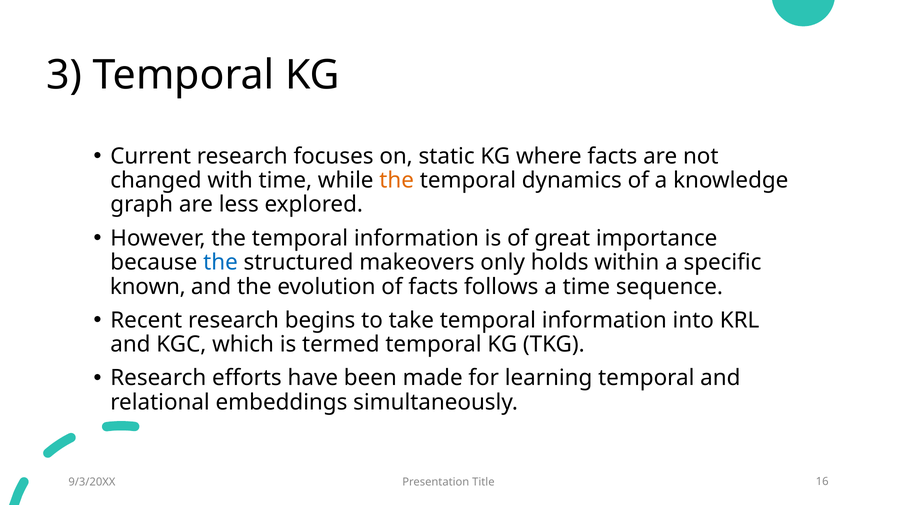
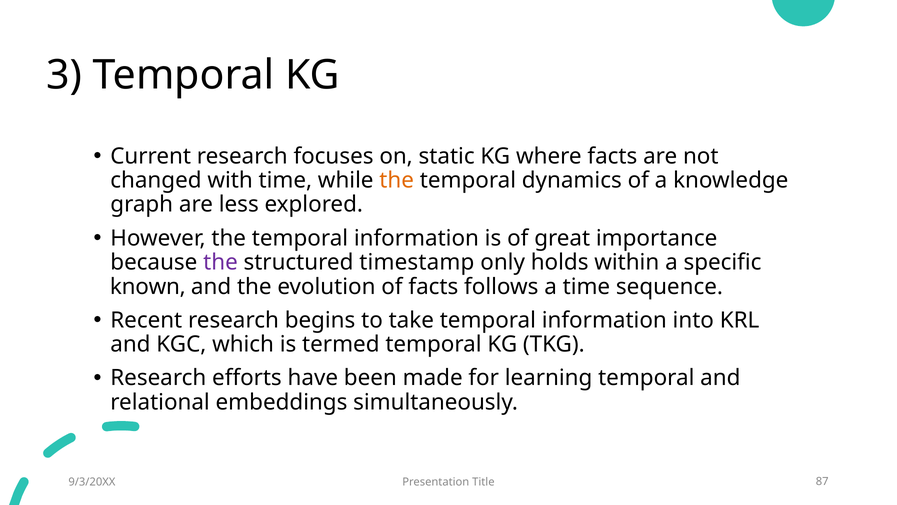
the at (220, 262) colour: blue -> purple
makeovers: makeovers -> timestamp
16: 16 -> 87
